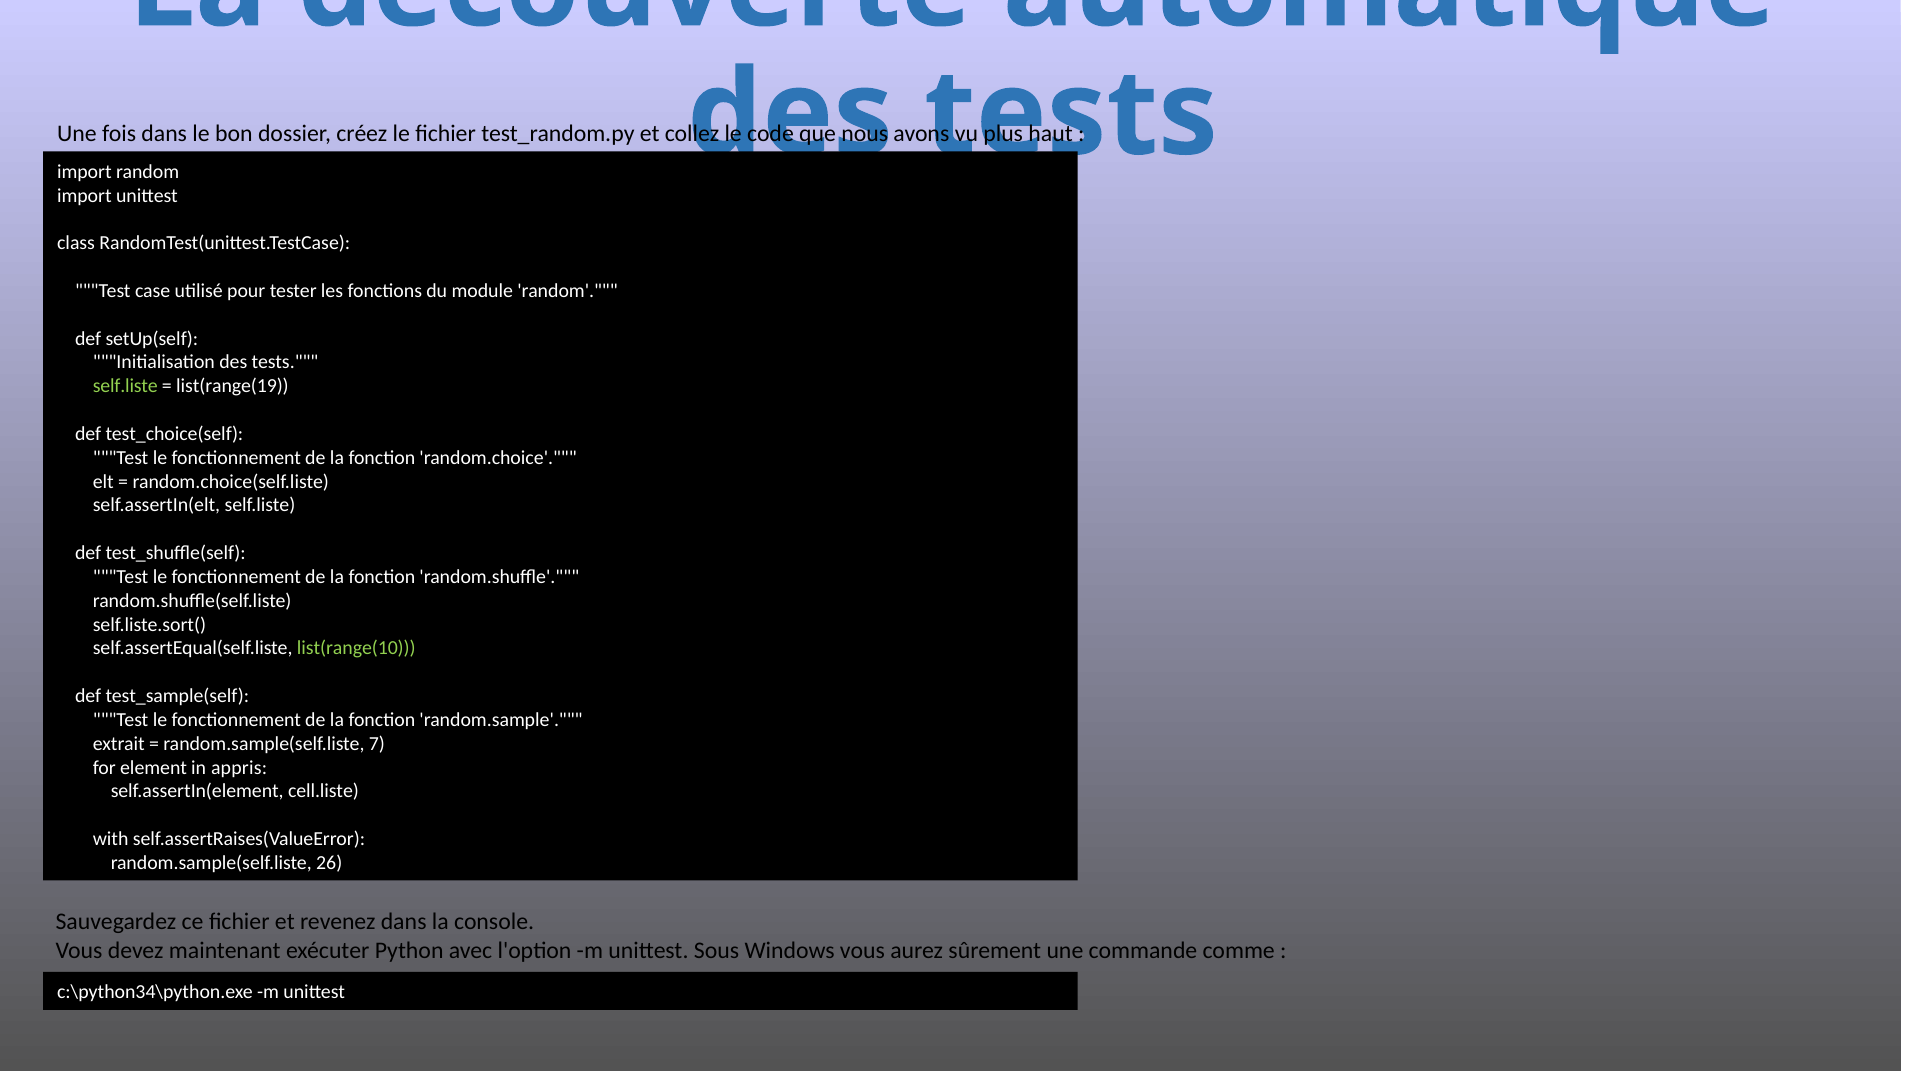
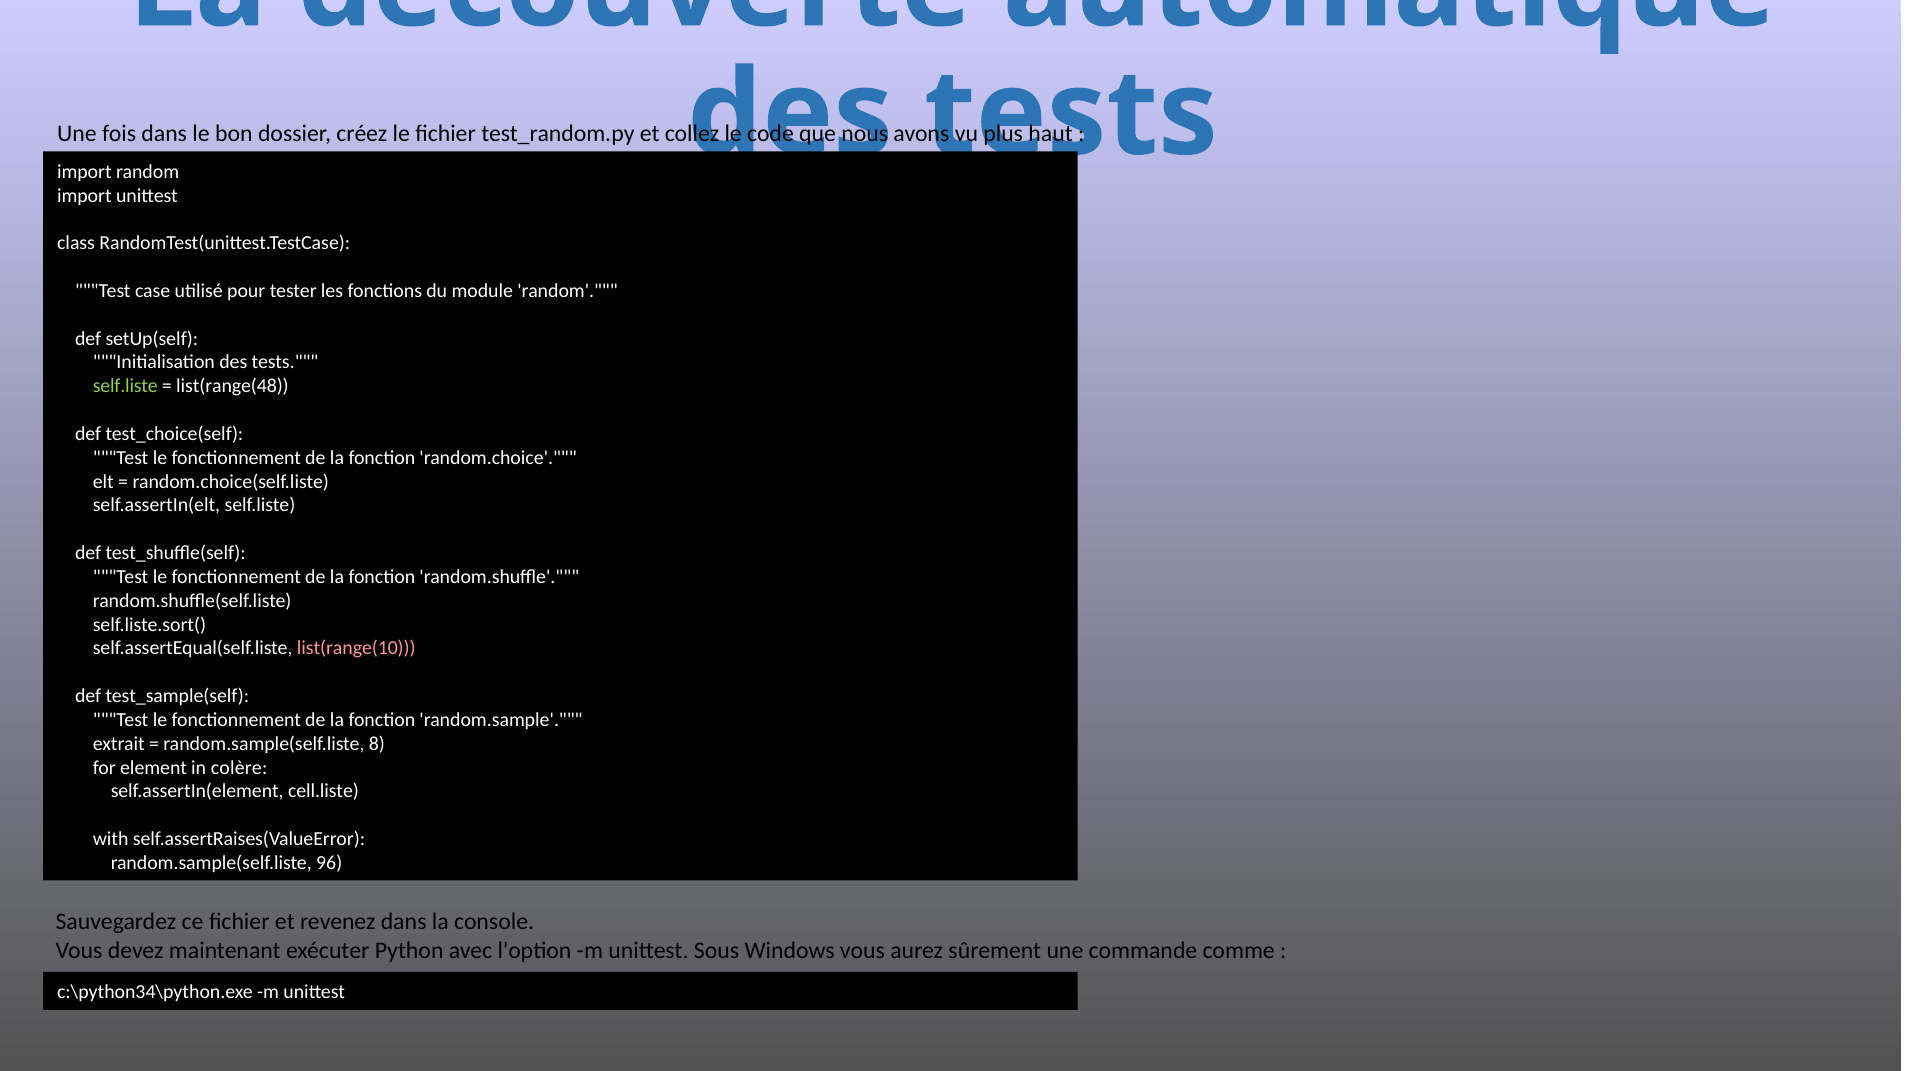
list(range(19: list(range(19 -> list(range(48
list(range(10 colour: light green -> pink
7: 7 -> 8
appris: appris -> colère
26: 26 -> 96
